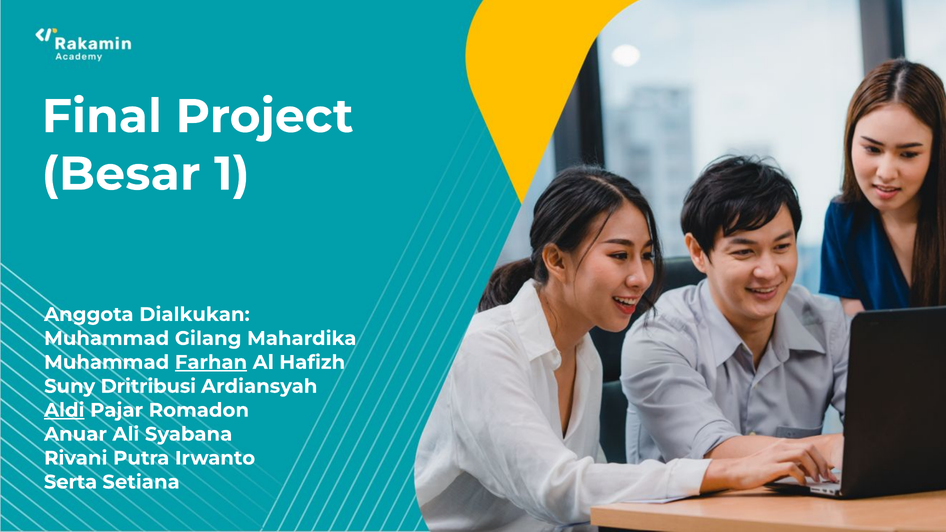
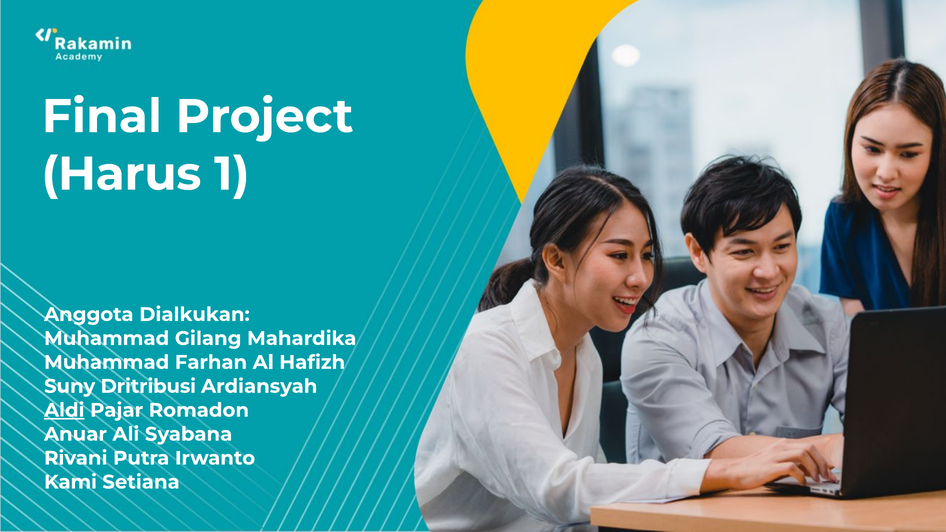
Besar: Besar -> Harus
Farhan underline: present -> none
Serta: Serta -> Kami
